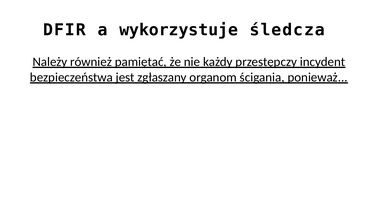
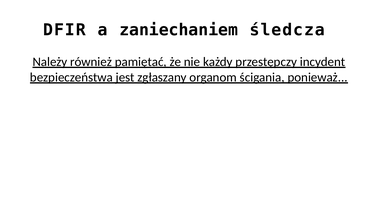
wykorzystuje: wykorzystuje -> zaniechaniem
